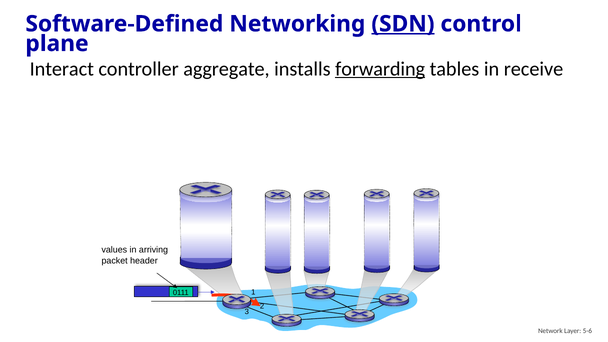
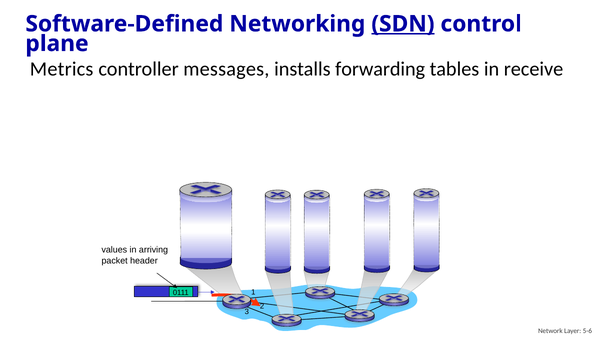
Interact: Interact -> Metrics
aggregate: aggregate -> messages
forwarding underline: present -> none
